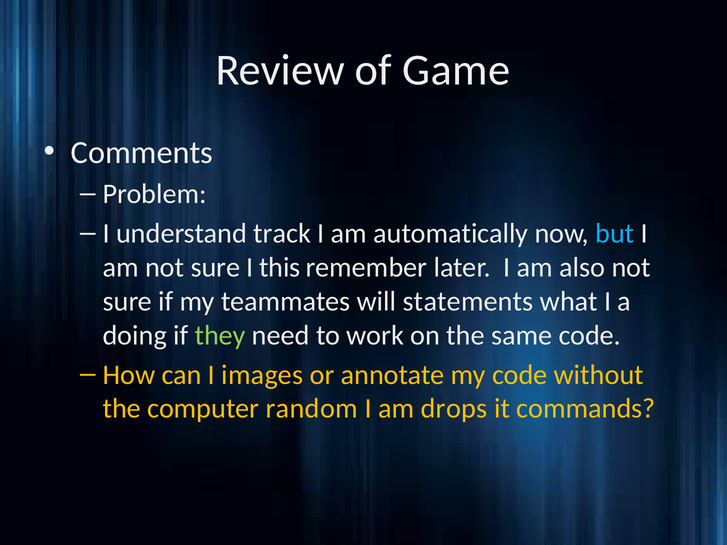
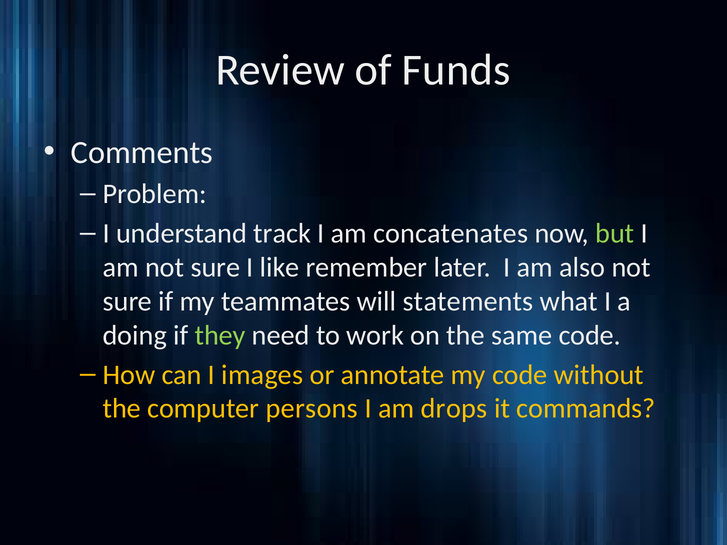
Game: Game -> Funds
automatically: automatically -> concatenates
but colour: light blue -> light green
this: this -> like
random: random -> persons
